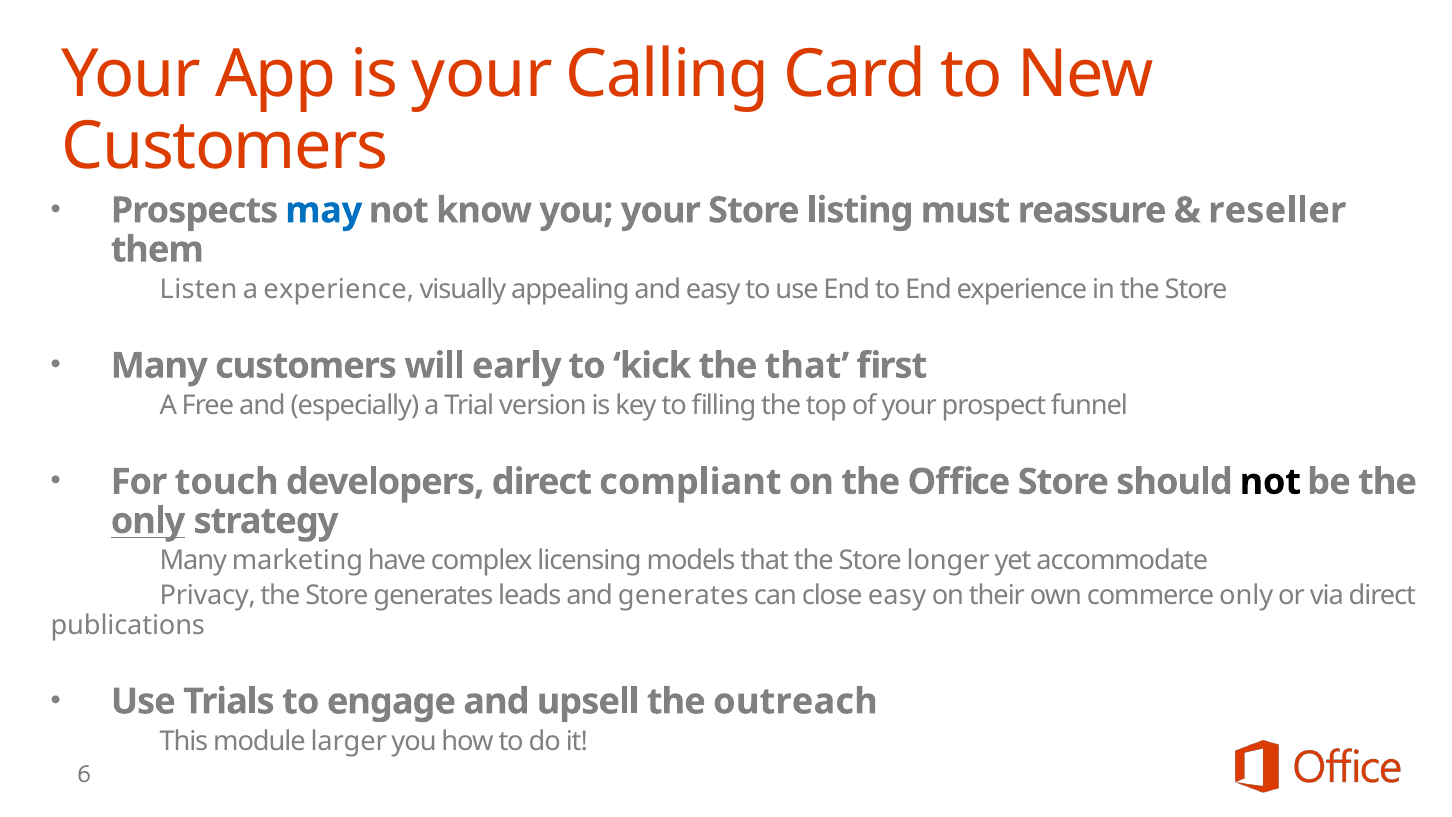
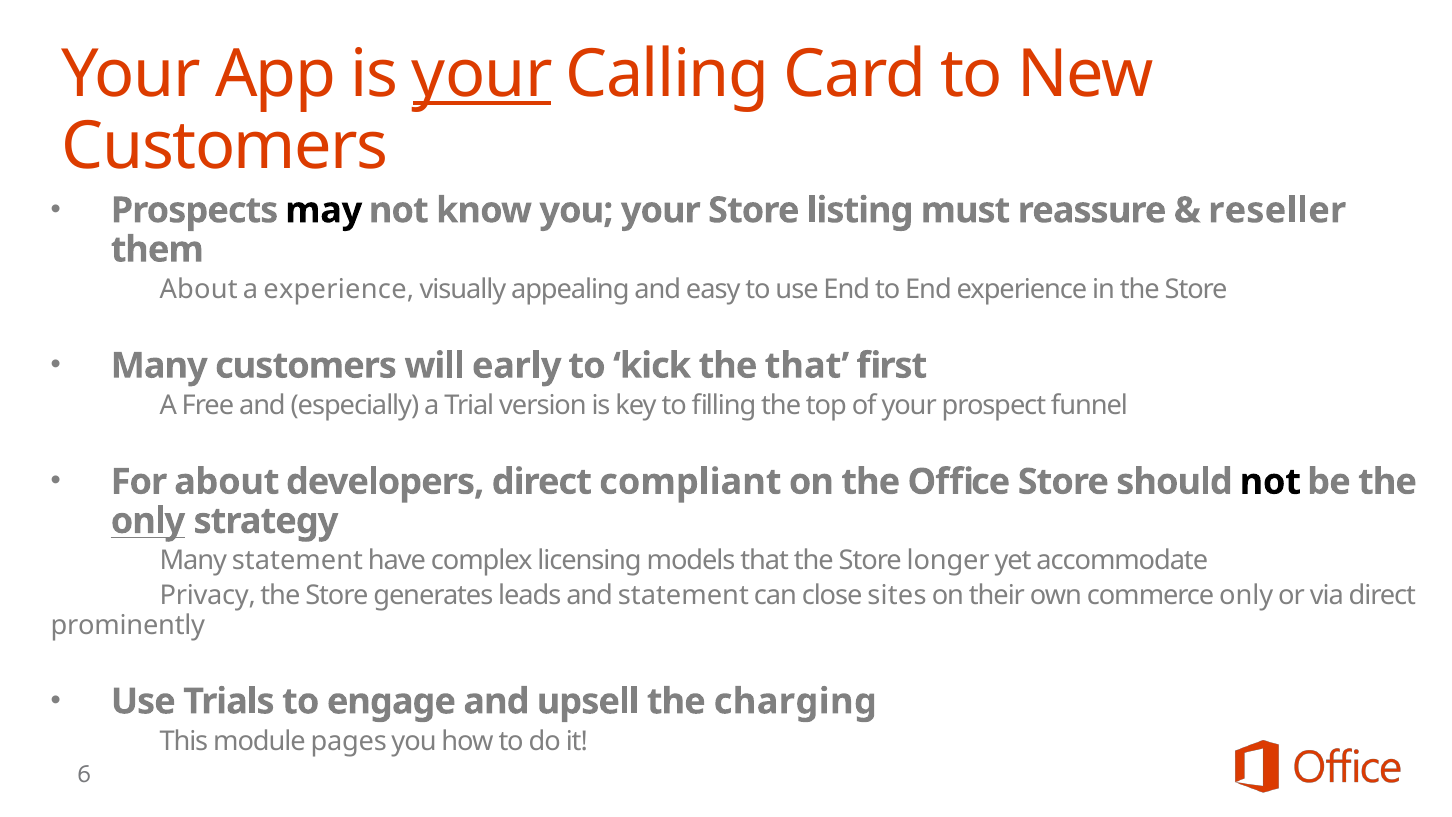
your at (482, 74) underline: none -> present
may colour: blue -> black
Listen at (199, 289): Listen -> About
For touch: touch -> about
Many marketing: marketing -> statement
and generates: generates -> statement
close easy: easy -> sites
publications: publications -> prominently
outreach: outreach -> charging
larger: larger -> pages
